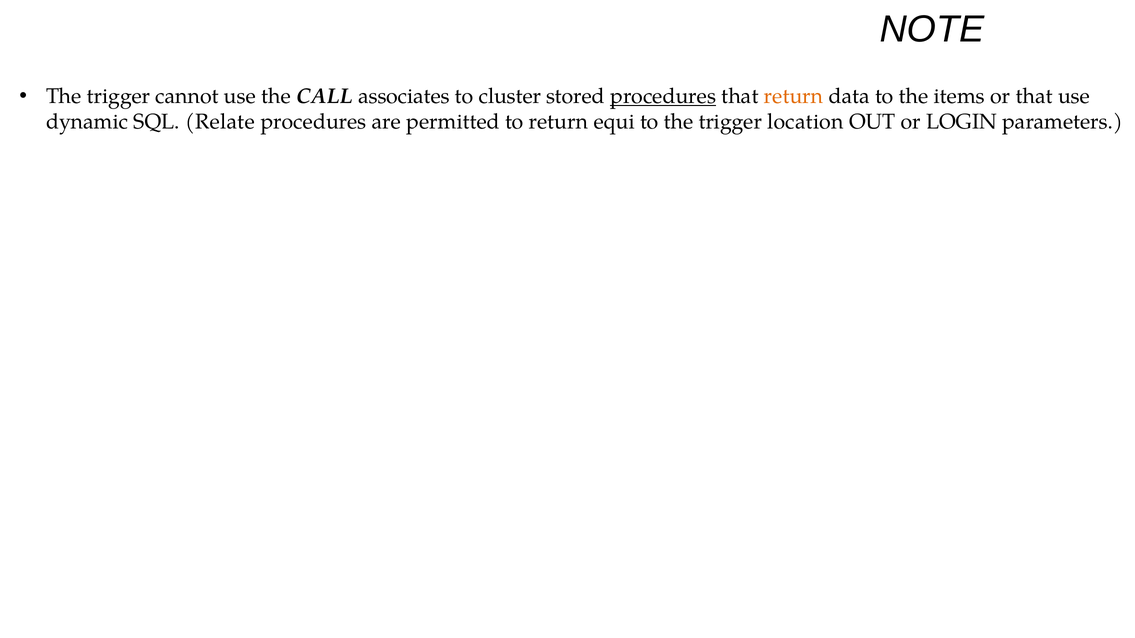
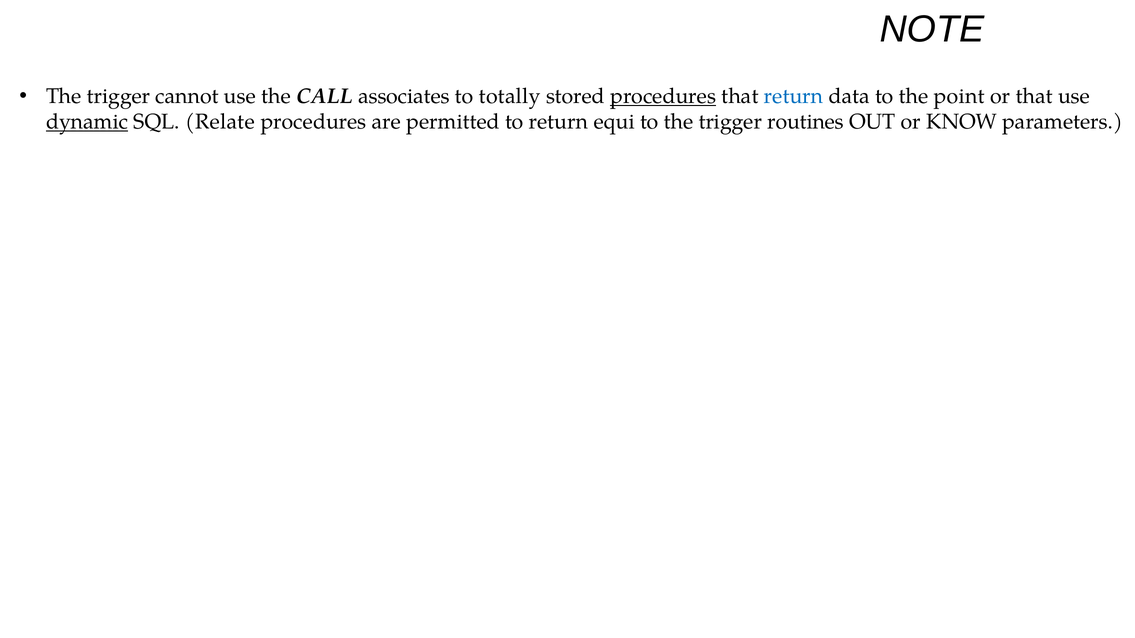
cluster: cluster -> totally
return at (794, 96) colour: orange -> blue
items: items -> point
dynamic underline: none -> present
location: location -> routines
LOGIN: LOGIN -> KNOW
